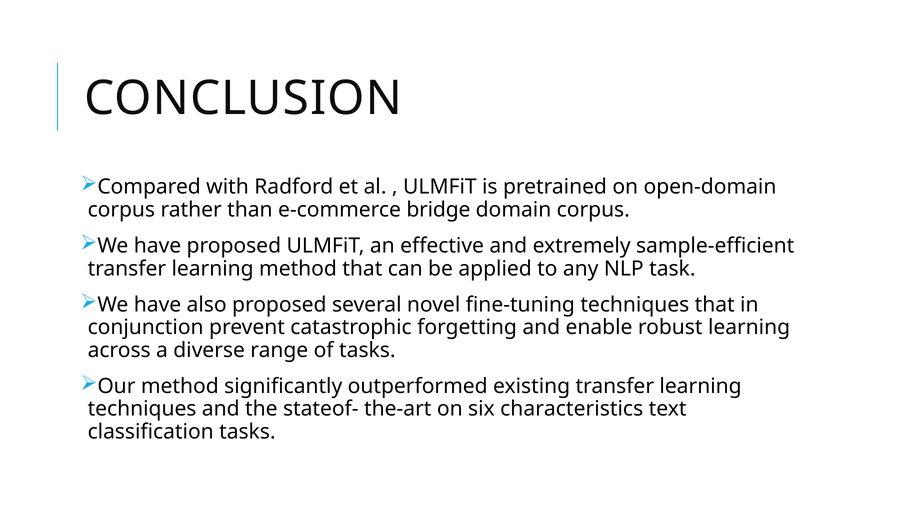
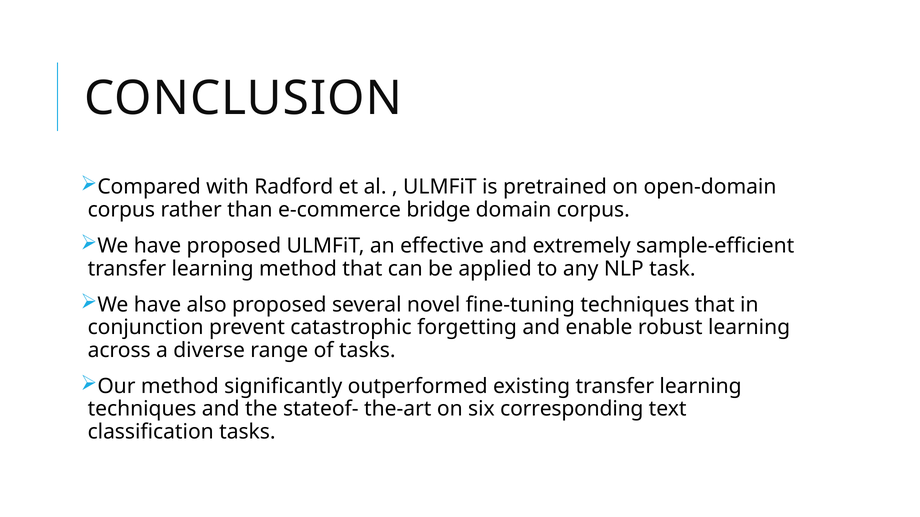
characteristics: characteristics -> corresponding
